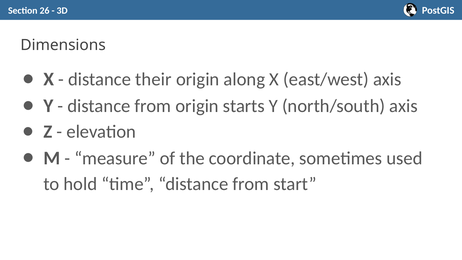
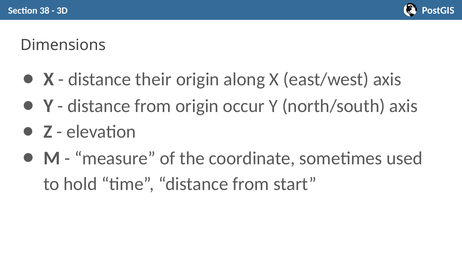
26: 26 -> 38
starts: starts -> occur
